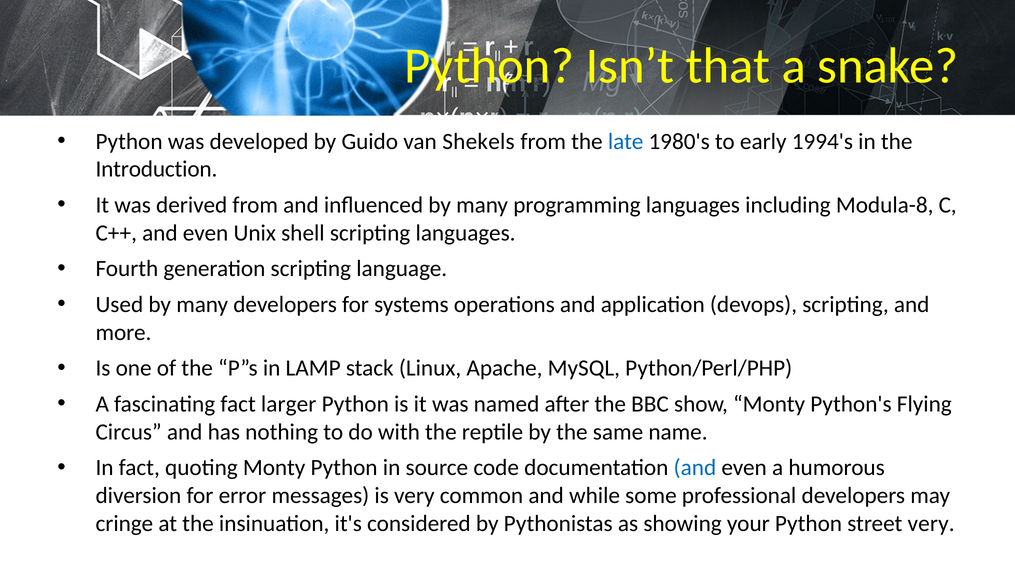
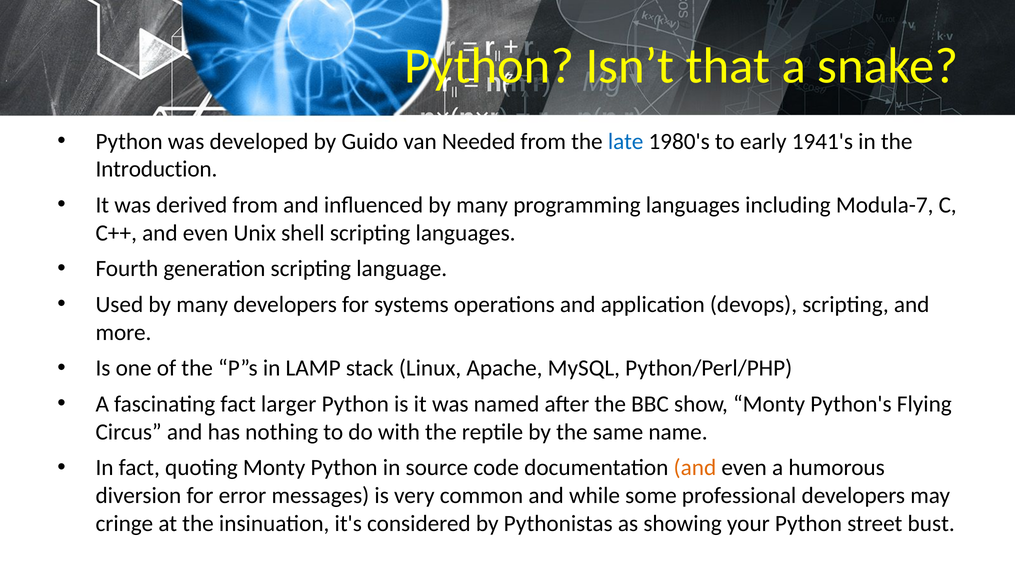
Shekels: Shekels -> Needed
1994's: 1994's -> 1941's
Modula-8: Modula-8 -> Modula-7
and at (695, 468) colour: blue -> orange
street very: very -> bust
